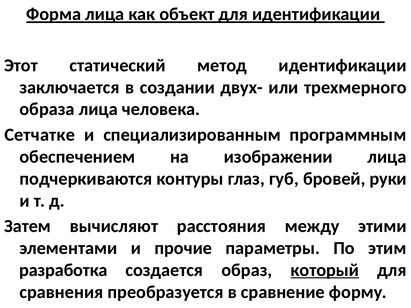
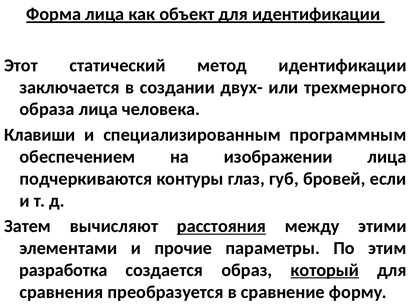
Сетчатке: Сетчатке -> Клавиши
руки: руки -> если
расстояния underline: none -> present
